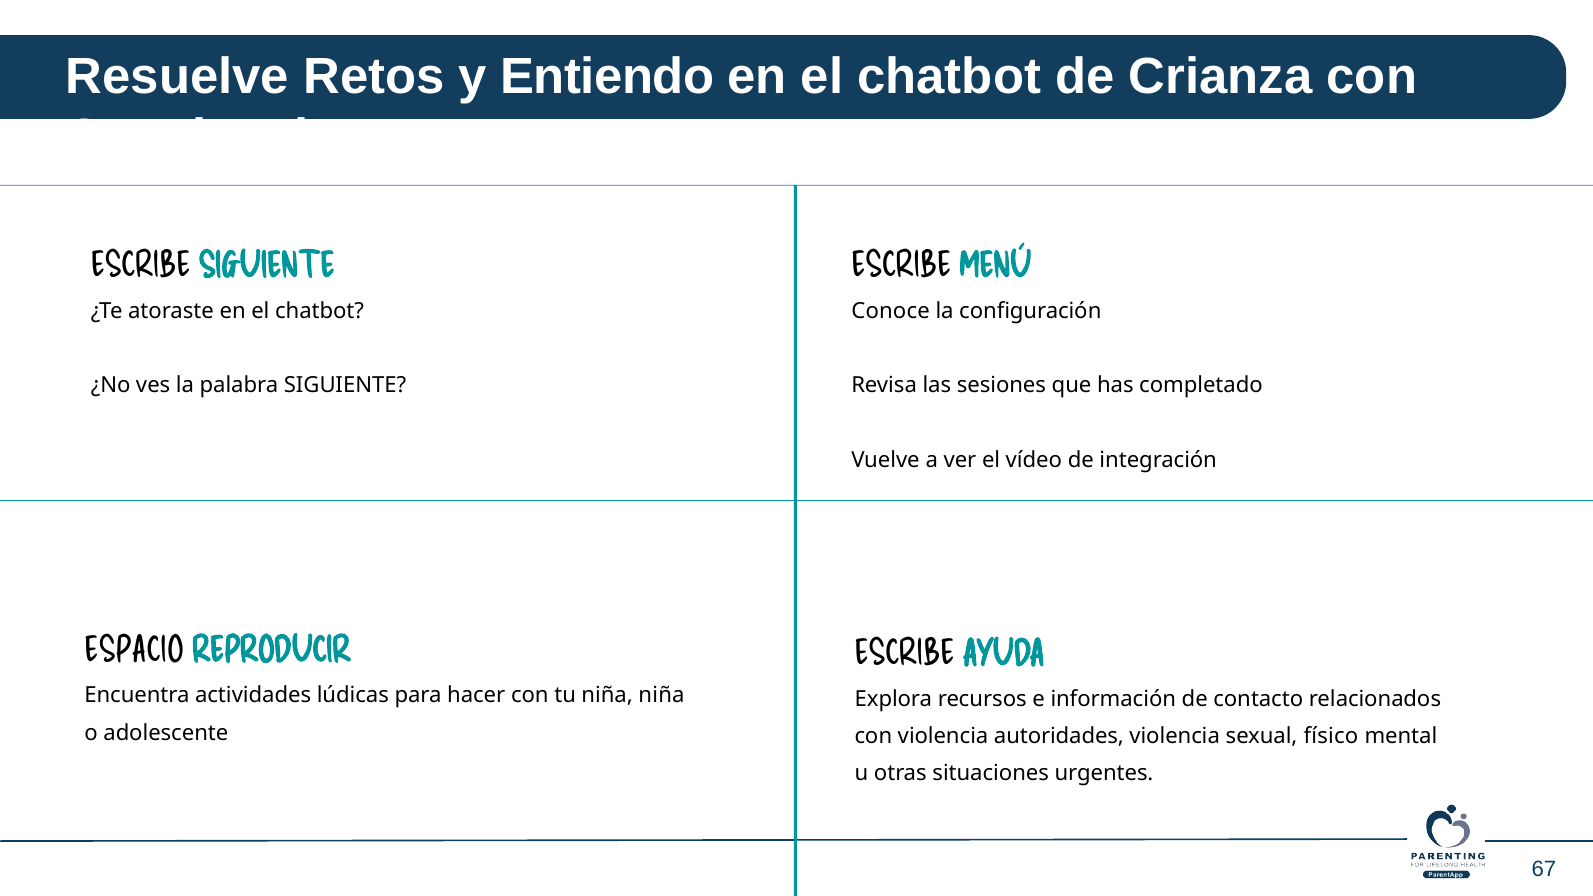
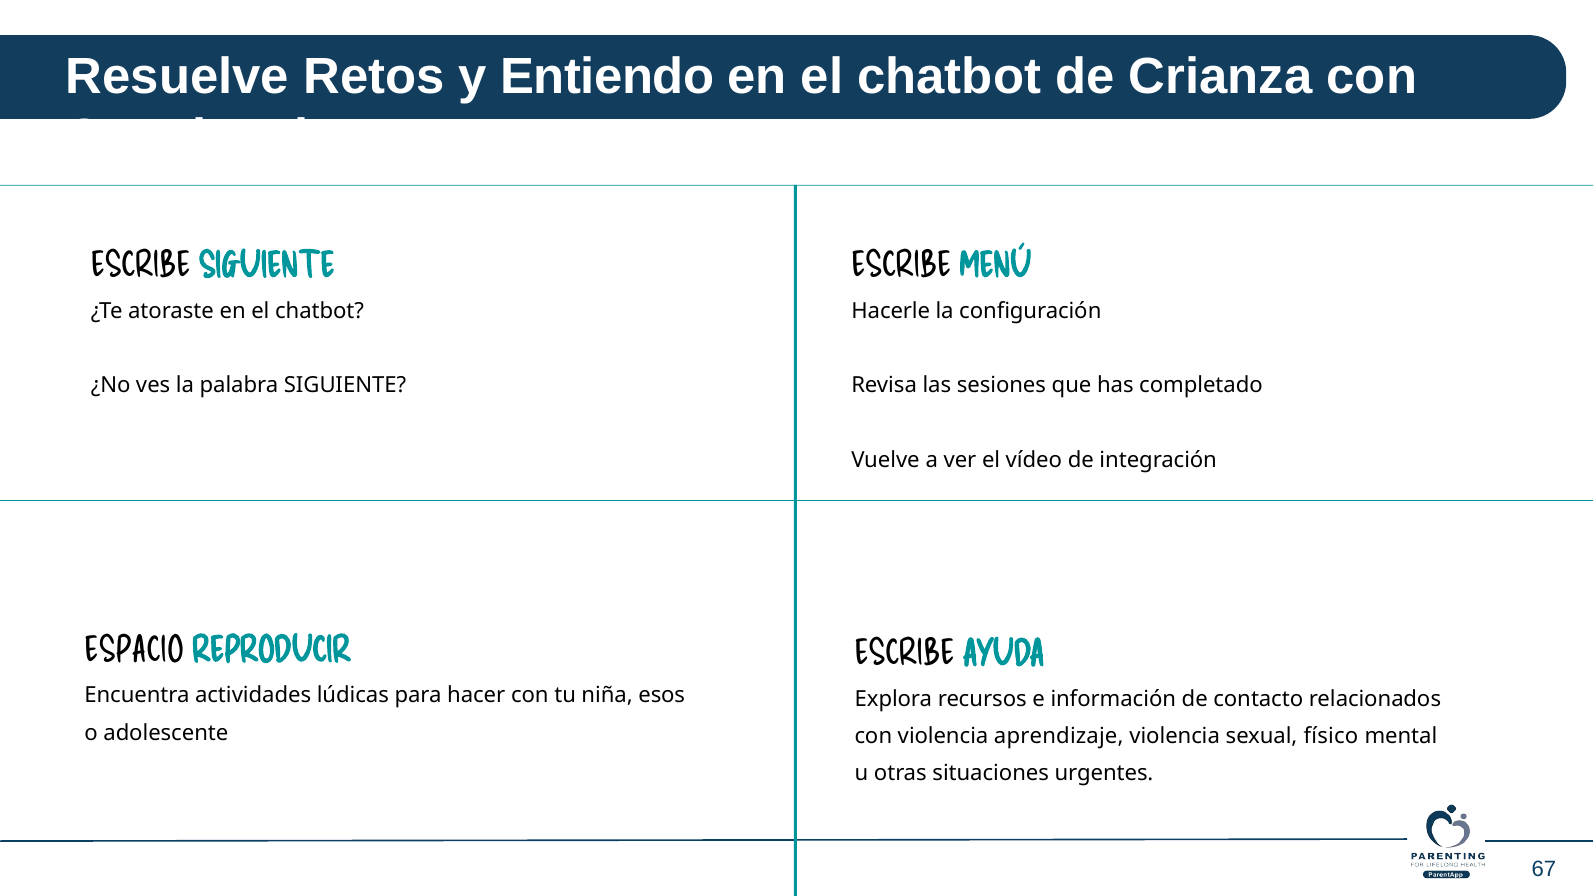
Conoce: Conoce -> Hacerle
niña niña: niña -> esos
autoridades: autoridades -> aprendizaje
